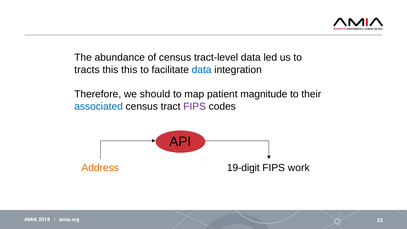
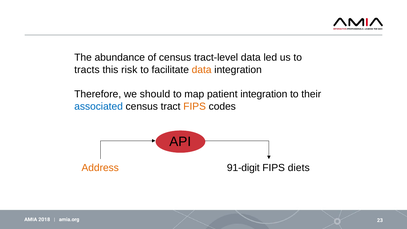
this this: this -> risk
data at (202, 70) colour: blue -> orange
patient magnitude: magnitude -> integration
FIPS at (195, 106) colour: purple -> orange
19-digit: 19-digit -> 91-digit
work: work -> diets
